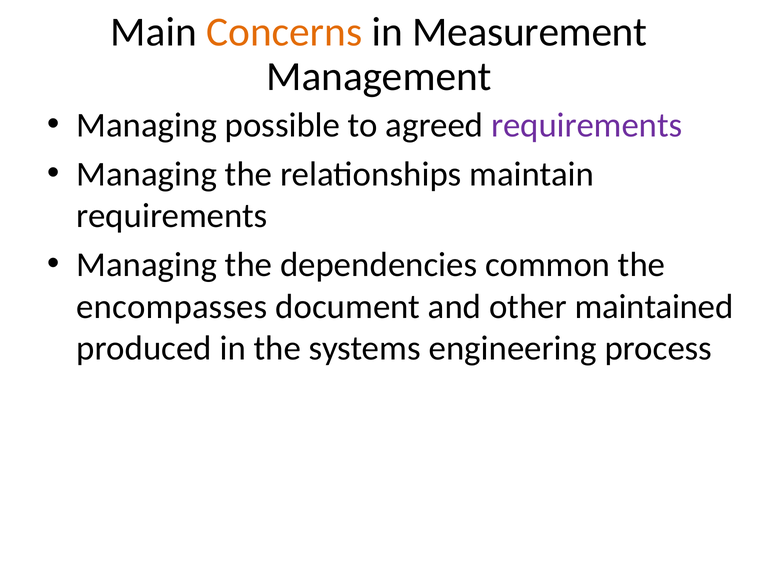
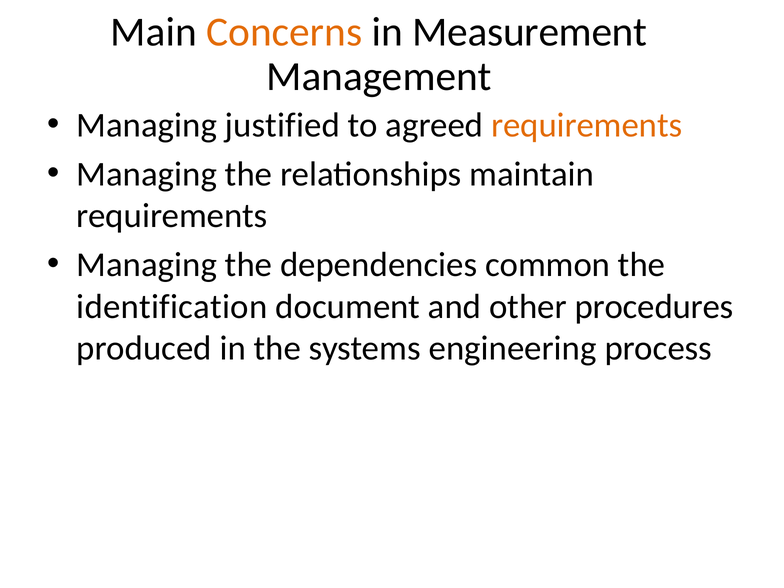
possible: possible -> justified
requirements at (587, 125) colour: purple -> orange
encompasses: encompasses -> identification
maintained: maintained -> procedures
